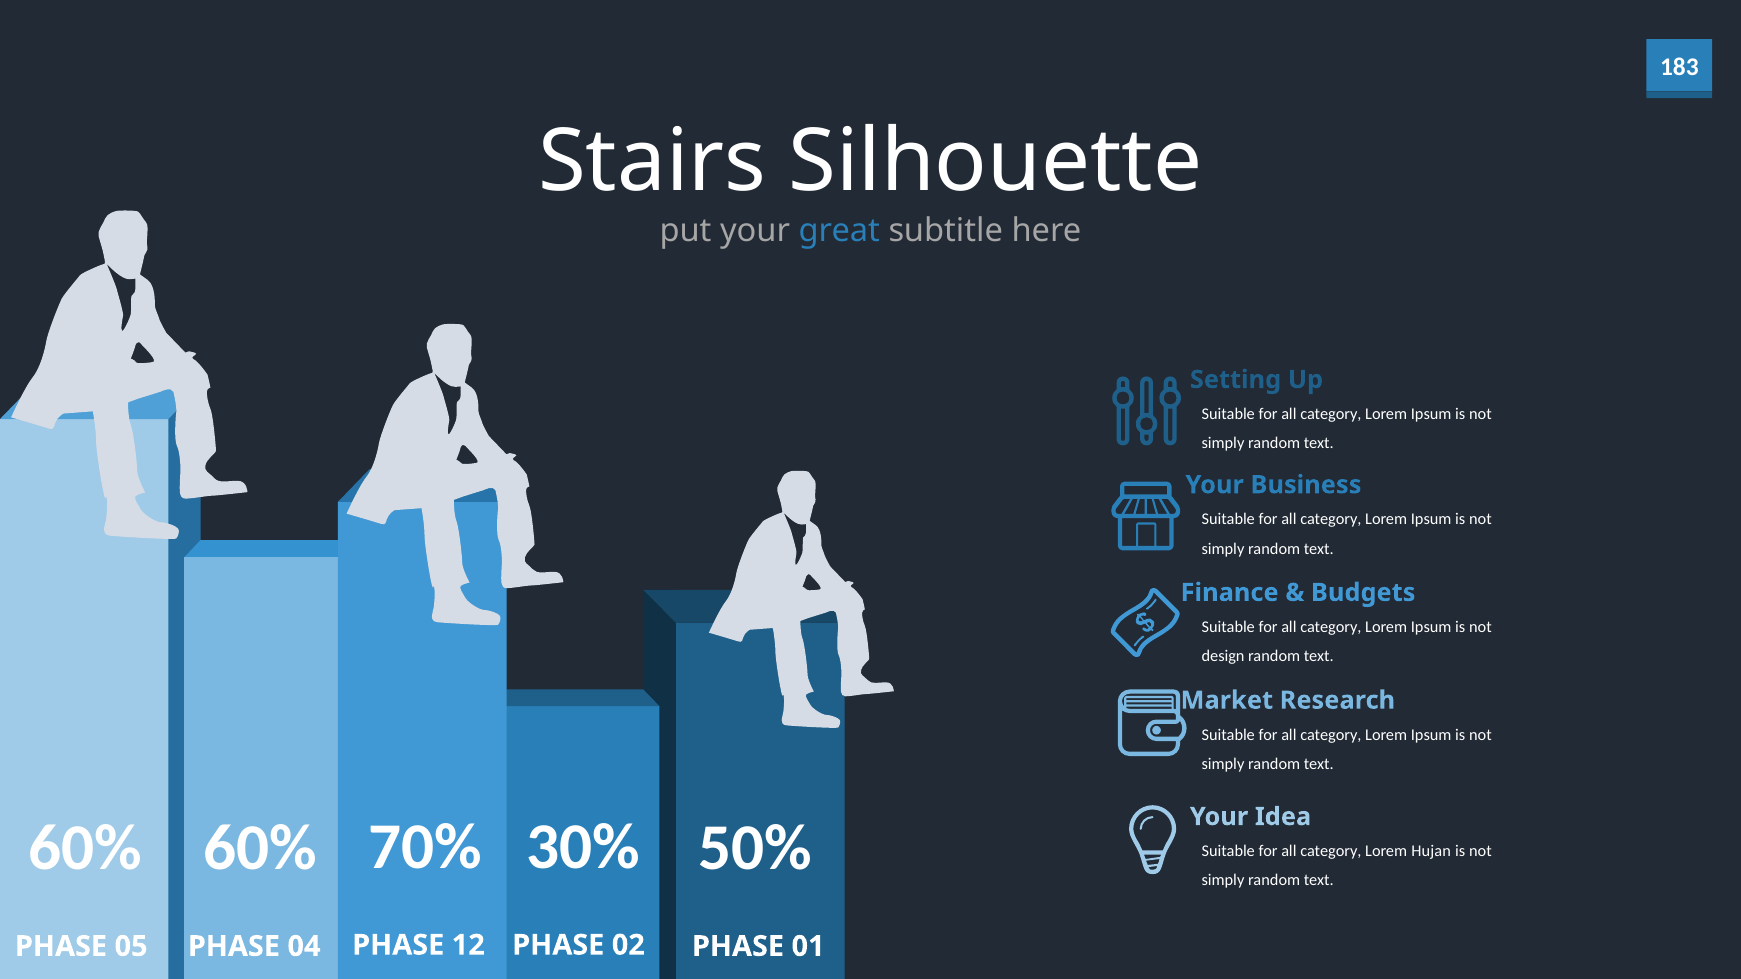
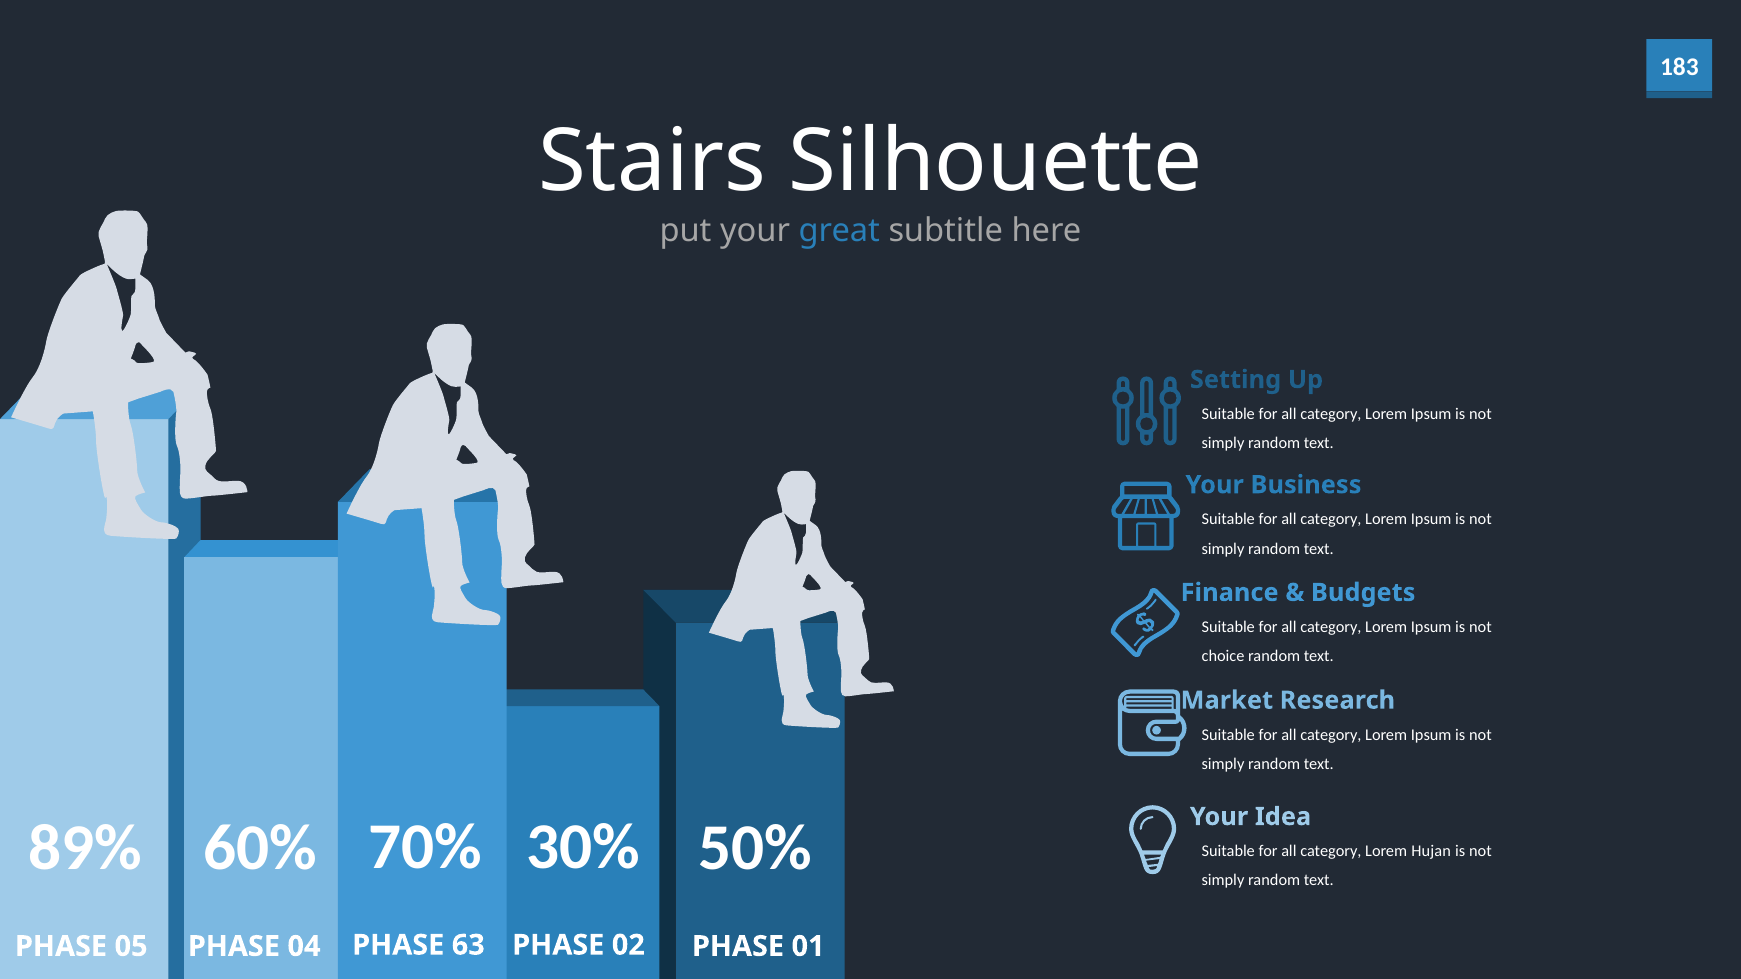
design: design -> choice
60% at (85, 848): 60% -> 89%
12: 12 -> 63
